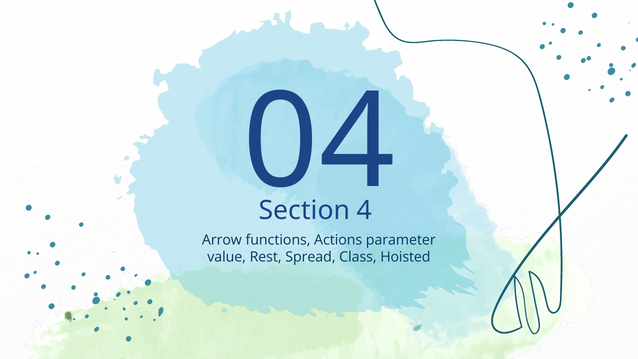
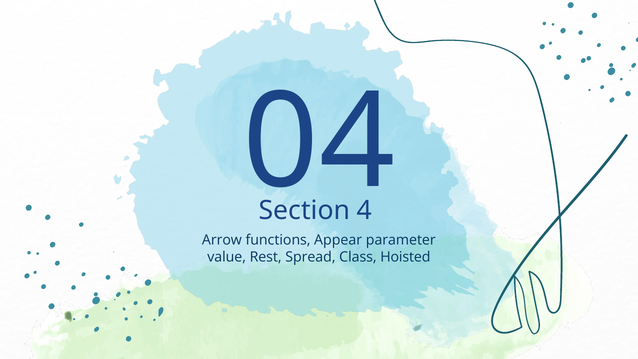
Actions: Actions -> Appear
